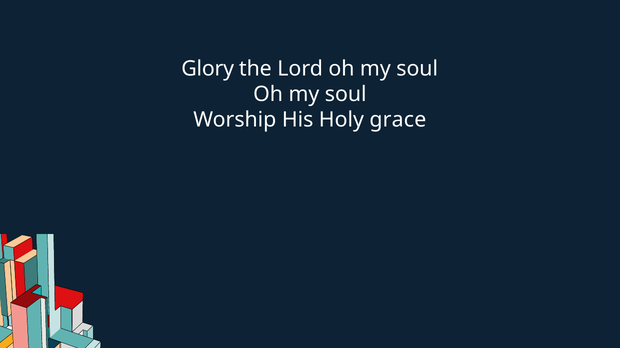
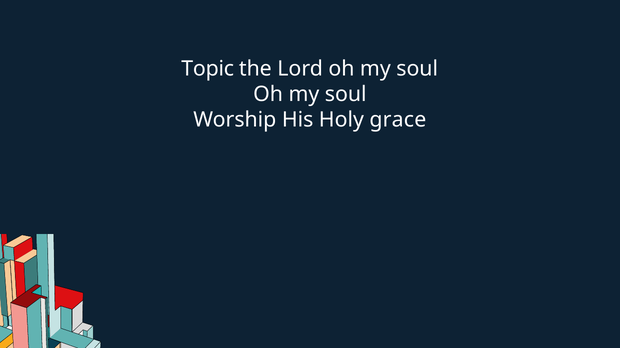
Glory: Glory -> Topic
